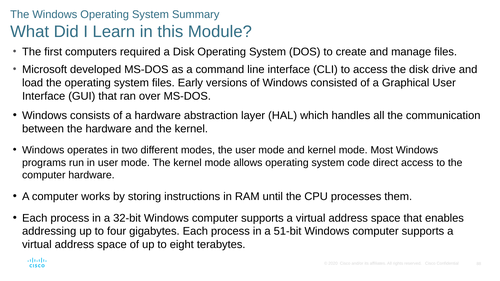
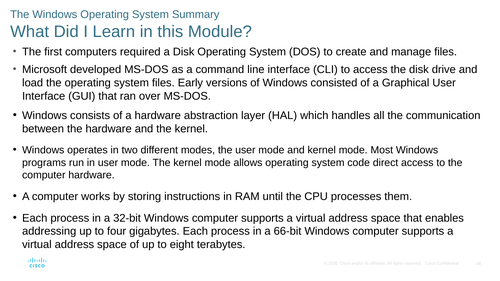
51-bit: 51-bit -> 66-bit
